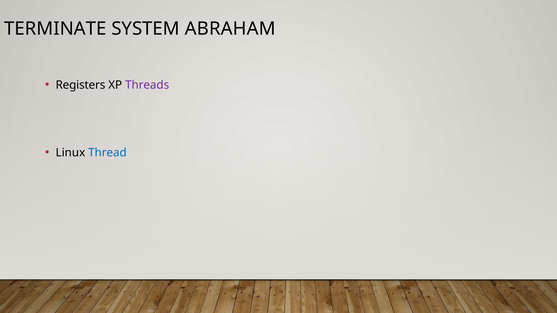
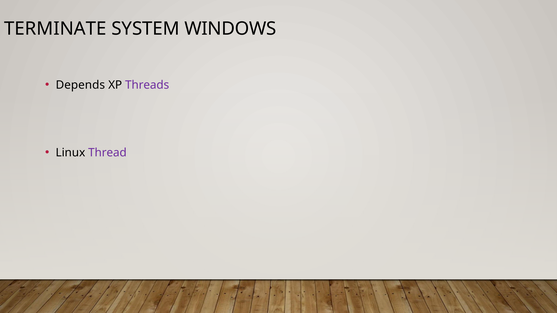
ABRAHAM: ABRAHAM -> WINDOWS
Registers: Registers -> Depends
Thread colour: blue -> purple
